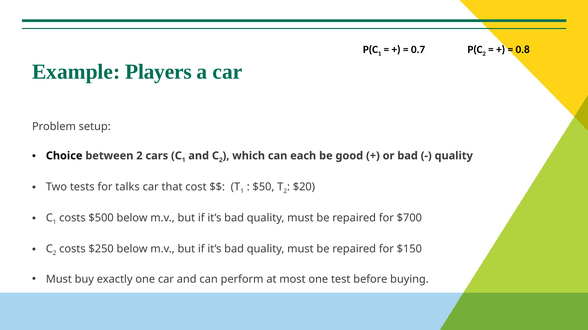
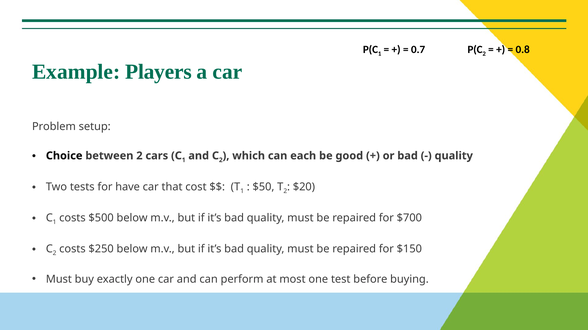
talks: talks -> have
